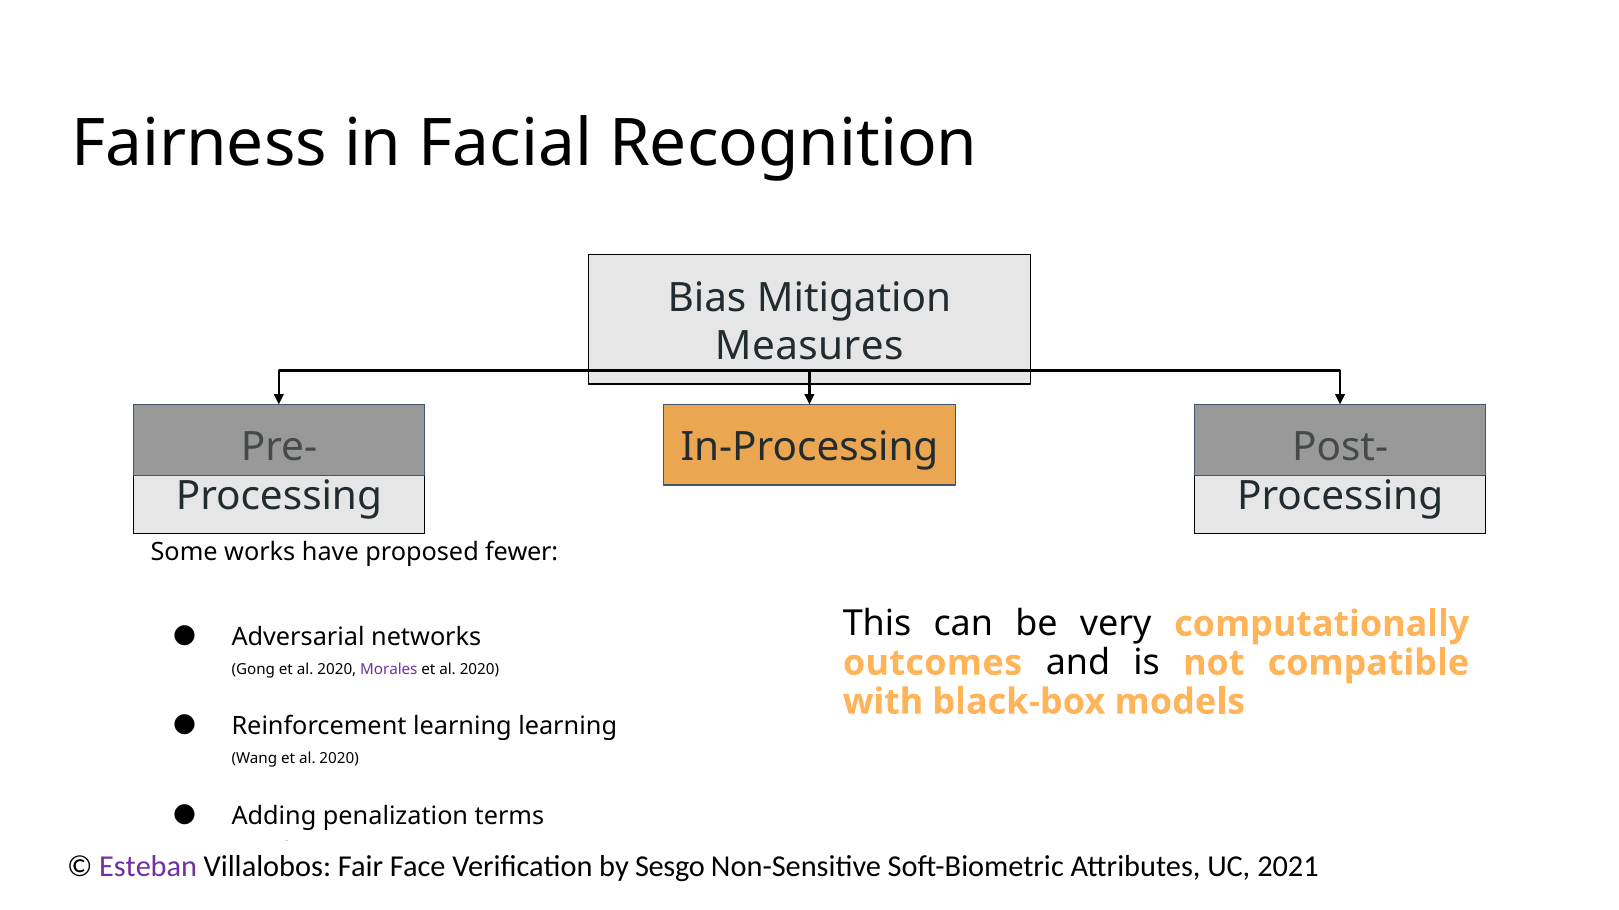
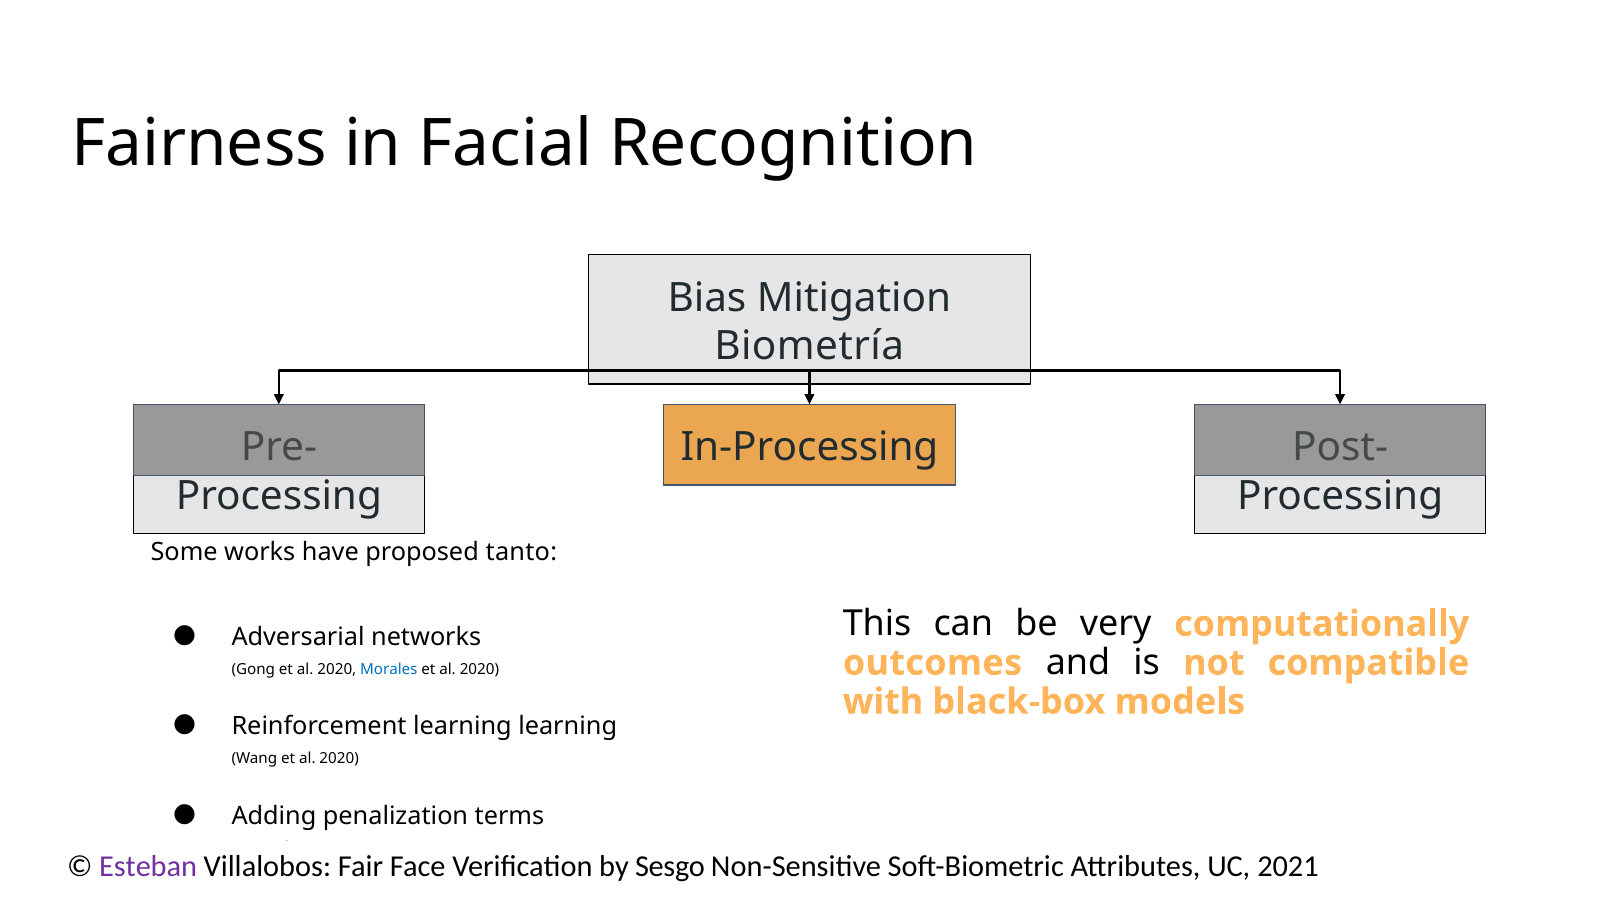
Measures: Measures -> Biometría
fewer: fewer -> tanto
Morales colour: purple -> blue
